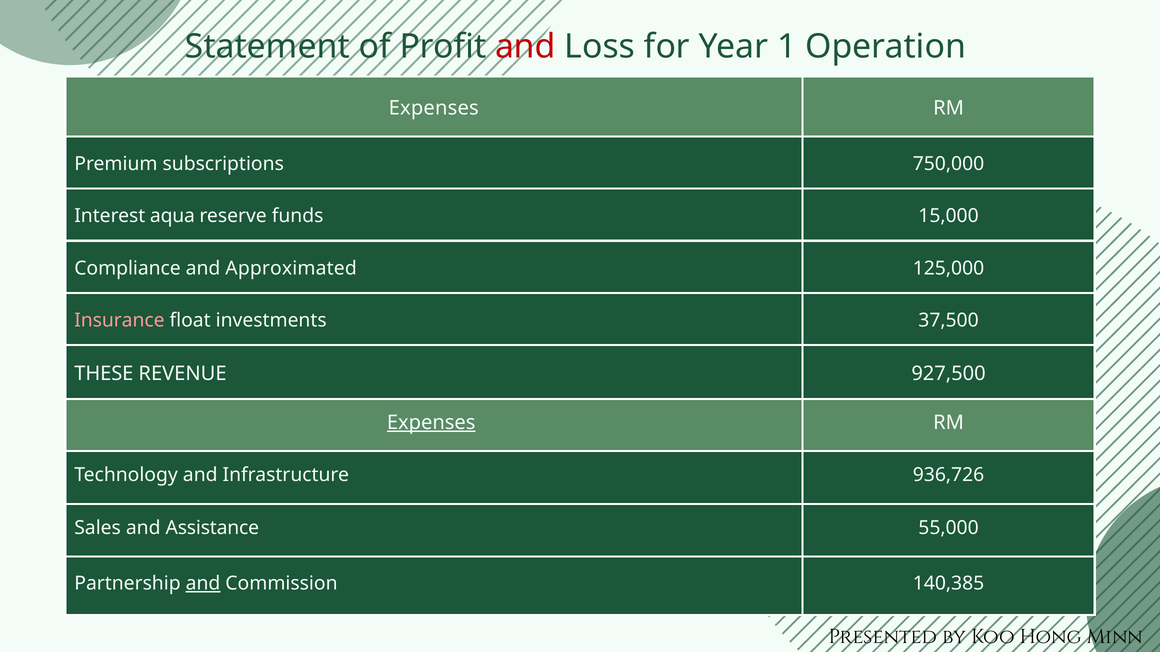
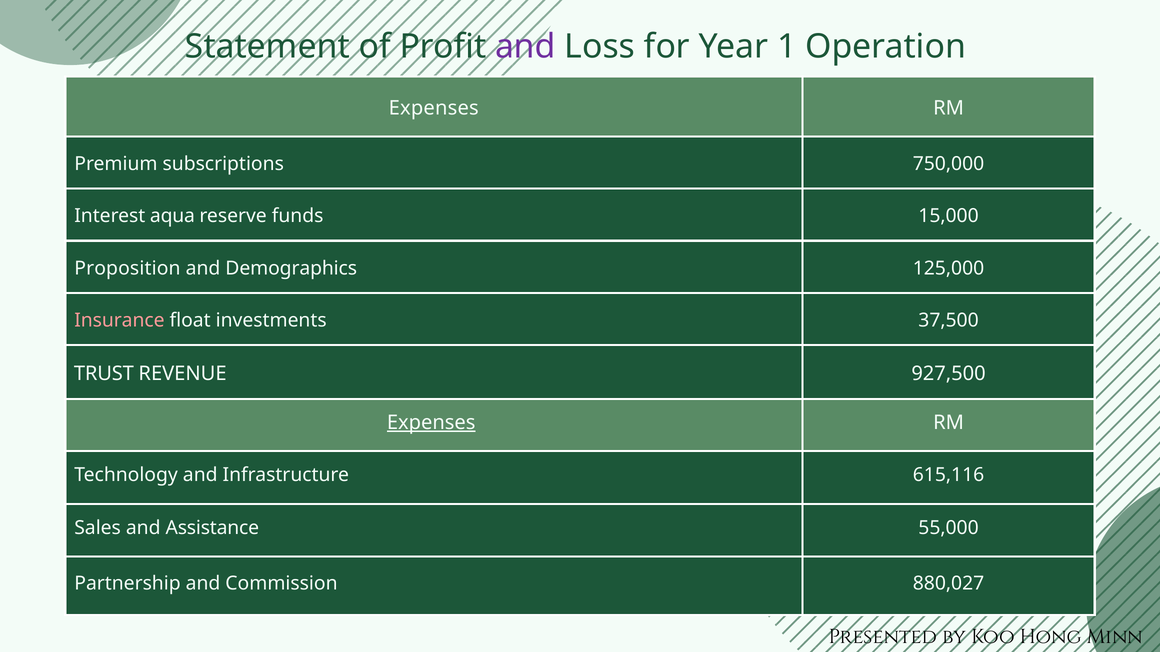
and at (525, 47) colour: red -> purple
Compliance: Compliance -> Proposition
Approximated: Approximated -> Demographics
THESE: THESE -> TRUST
936,726: 936,726 -> 615,116
and at (203, 584) underline: present -> none
140,385: 140,385 -> 880,027
